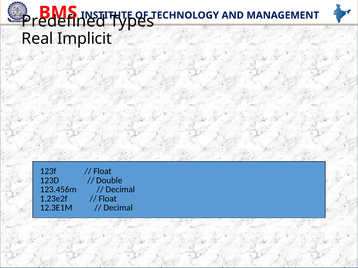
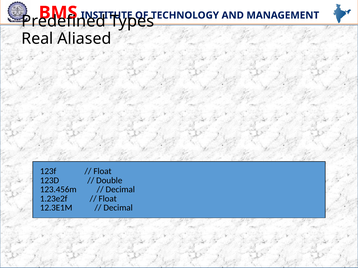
Implicit: Implicit -> Aliased
